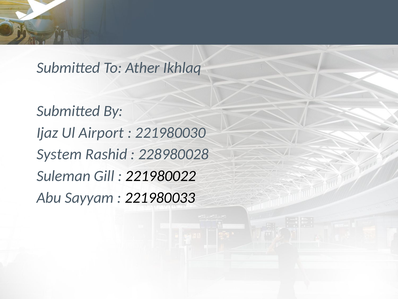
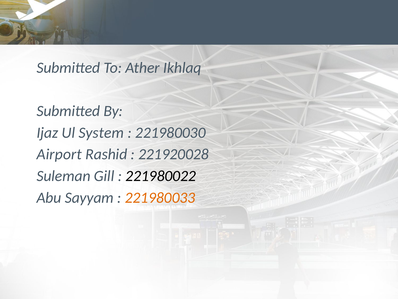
Airport: Airport -> System
System: System -> Airport
228980028: 228980028 -> 221920028
221980033 colour: black -> orange
